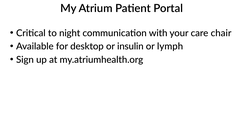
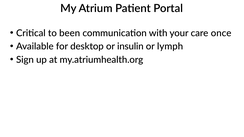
night: night -> been
chair: chair -> once
